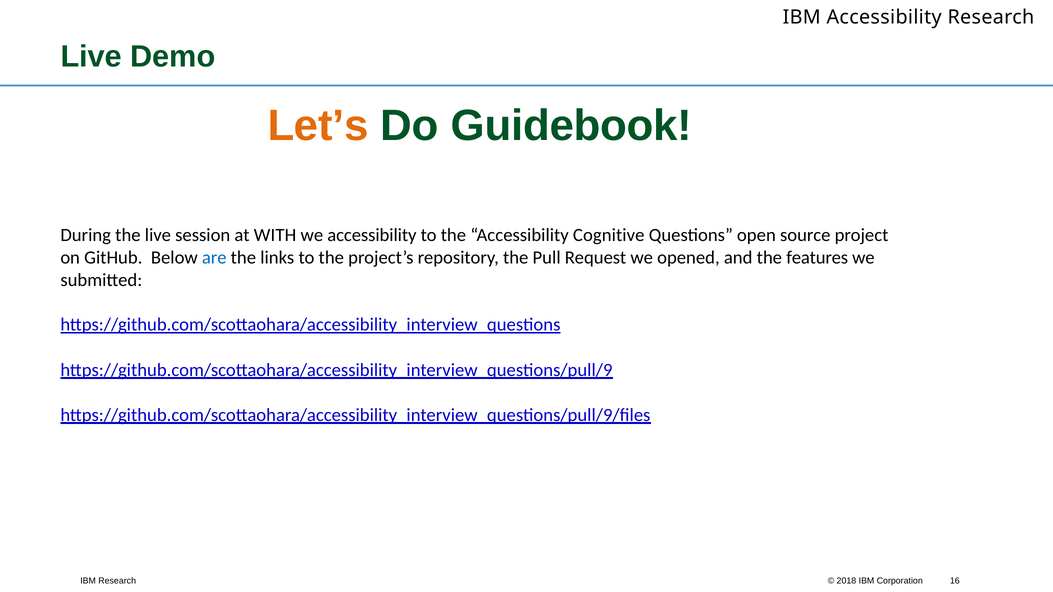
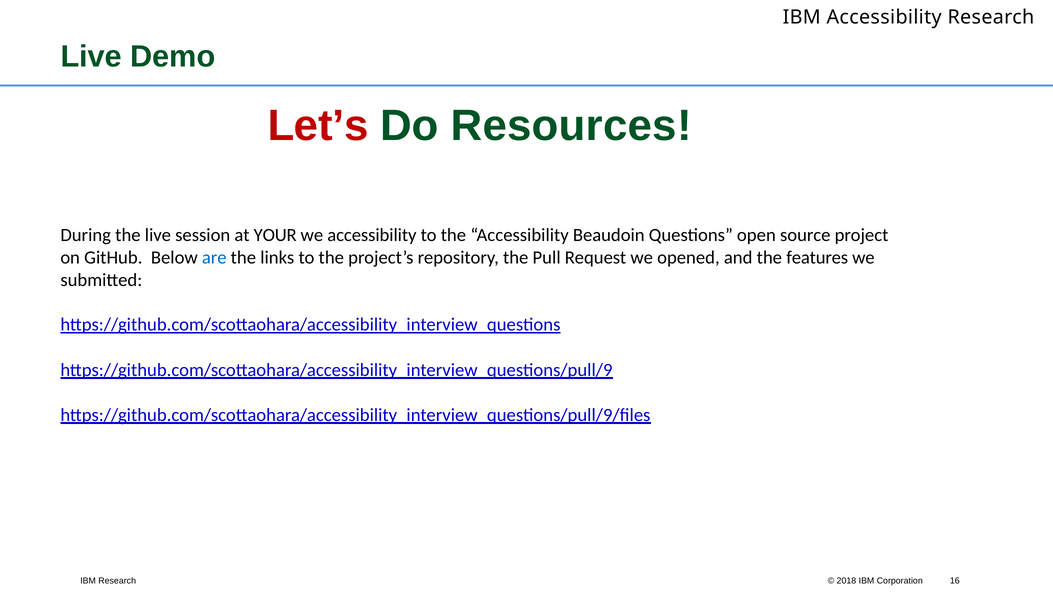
Let’s colour: orange -> red
Guidebook: Guidebook -> Resources
WITH: WITH -> YOUR
Cognitive: Cognitive -> Beaudoin
